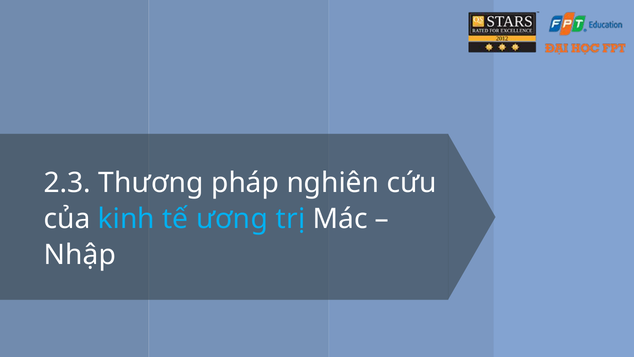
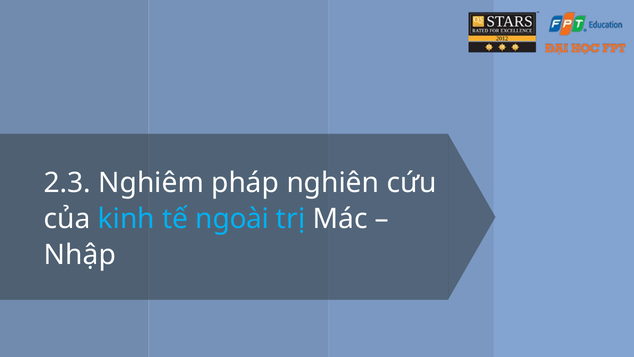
Thương: Thương -> Nghiêm
ương: ương -> ngoài
